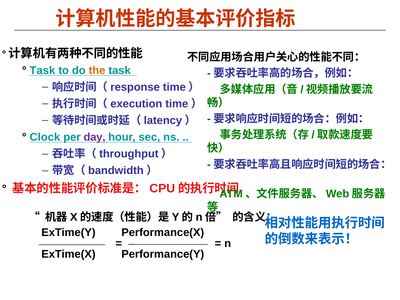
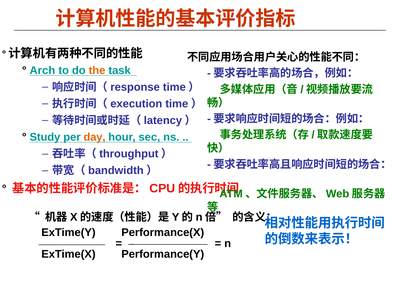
Task at (42, 71): Task -> Arch
Clock: Clock -> Study
day colour: purple -> orange
